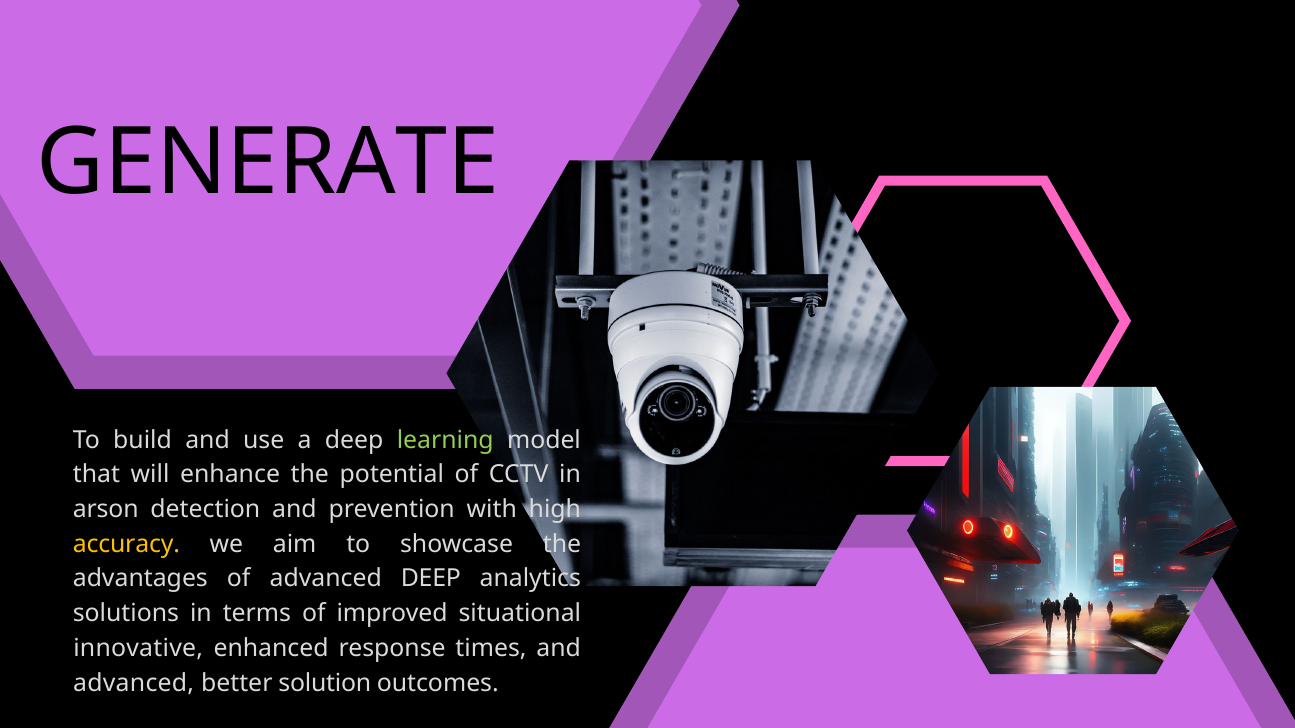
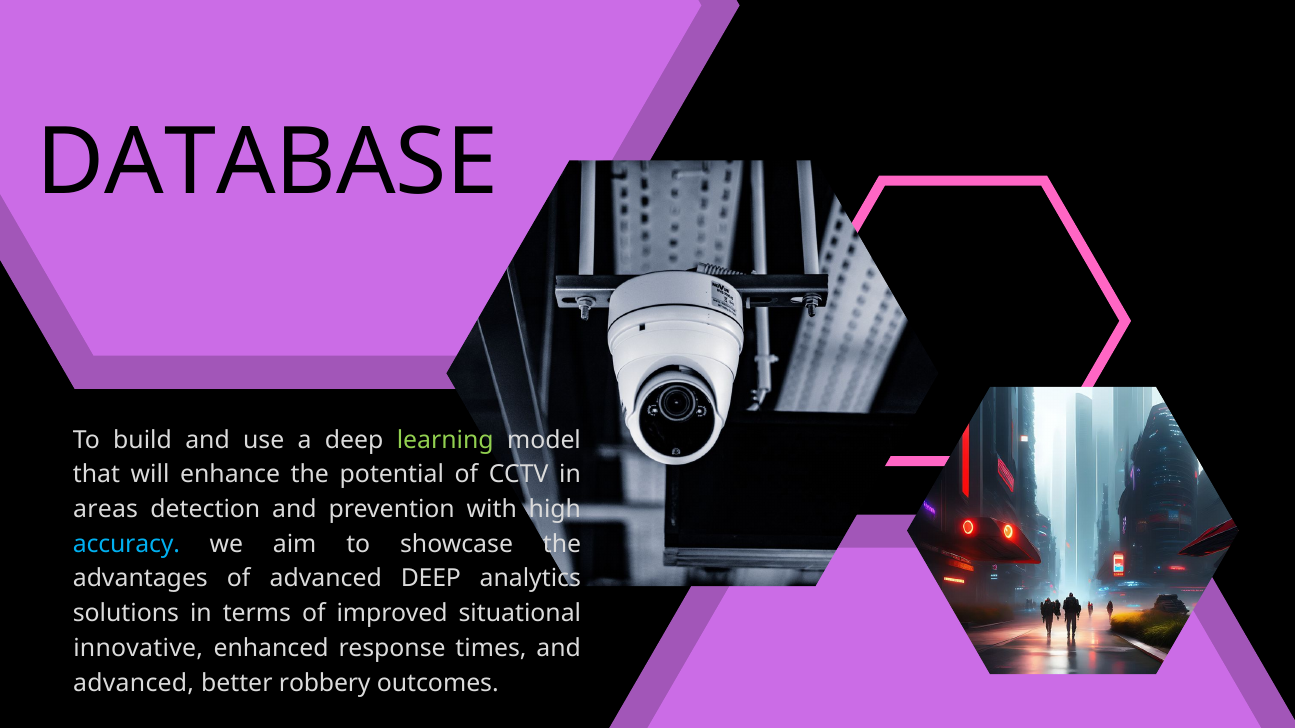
GENERATE: GENERATE -> DATABASE
arson: arson -> areas
accuracy colour: yellow -> light blue
solution: solution -> robbery
